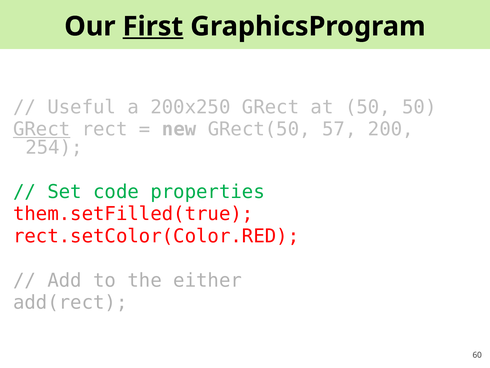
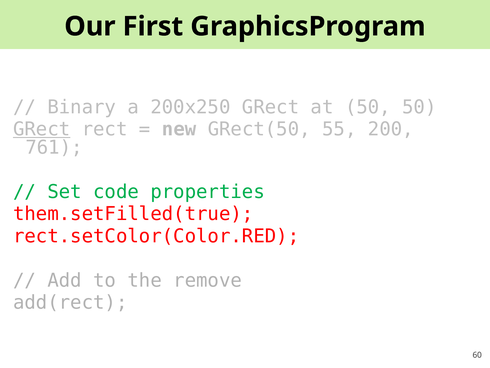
First underline: present -> none
Useful: Useful -> Binary
57: 57 -> 55
254: 254 -> 761
either: either -> remove
